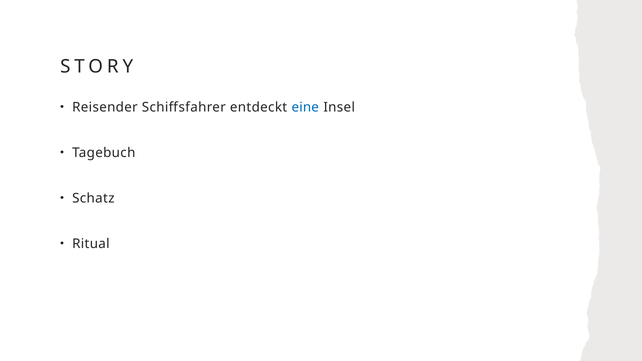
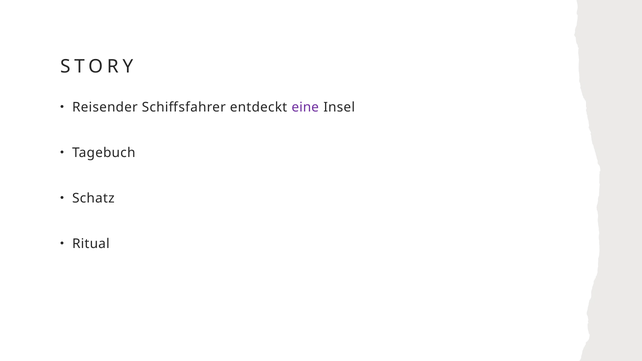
eine colour: blue -> purple
